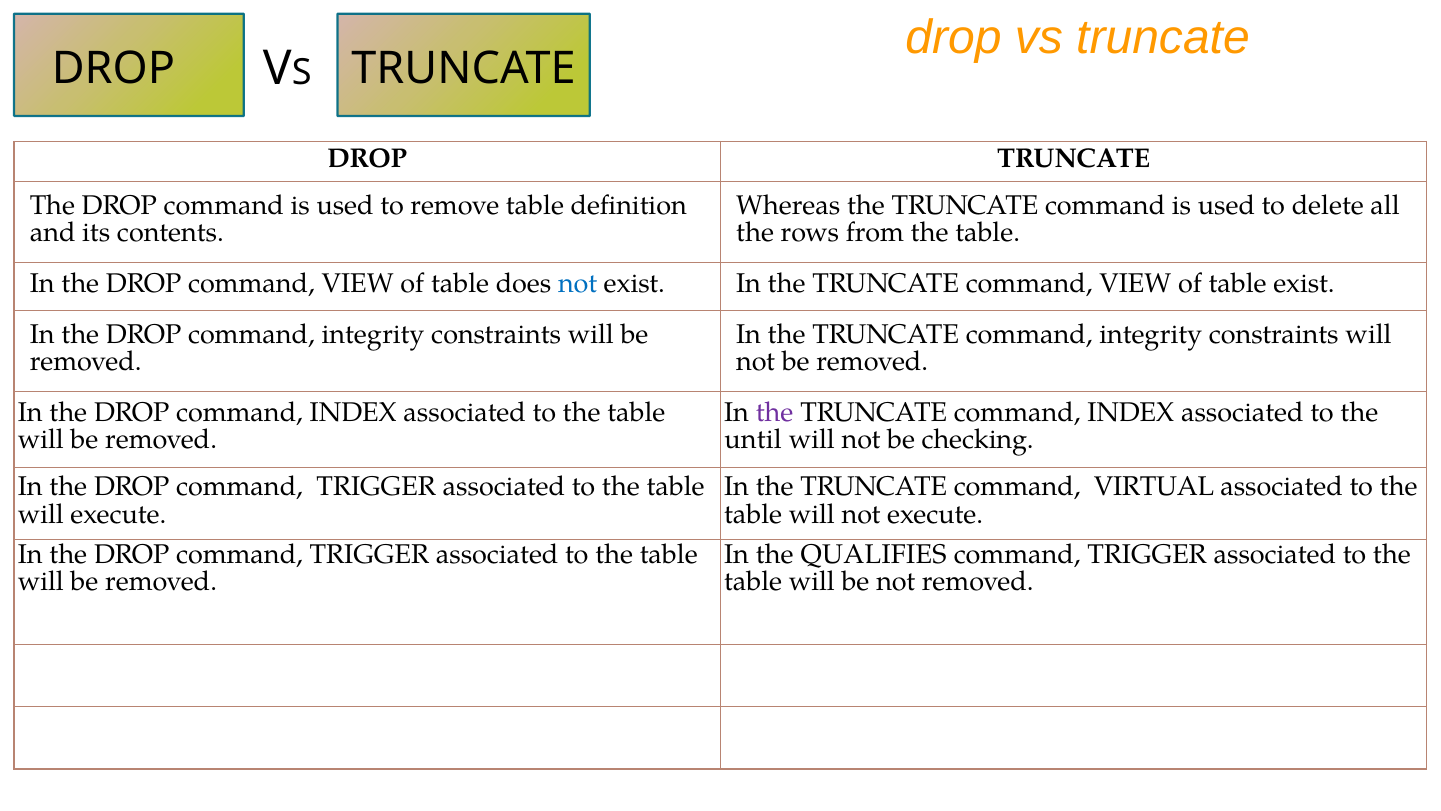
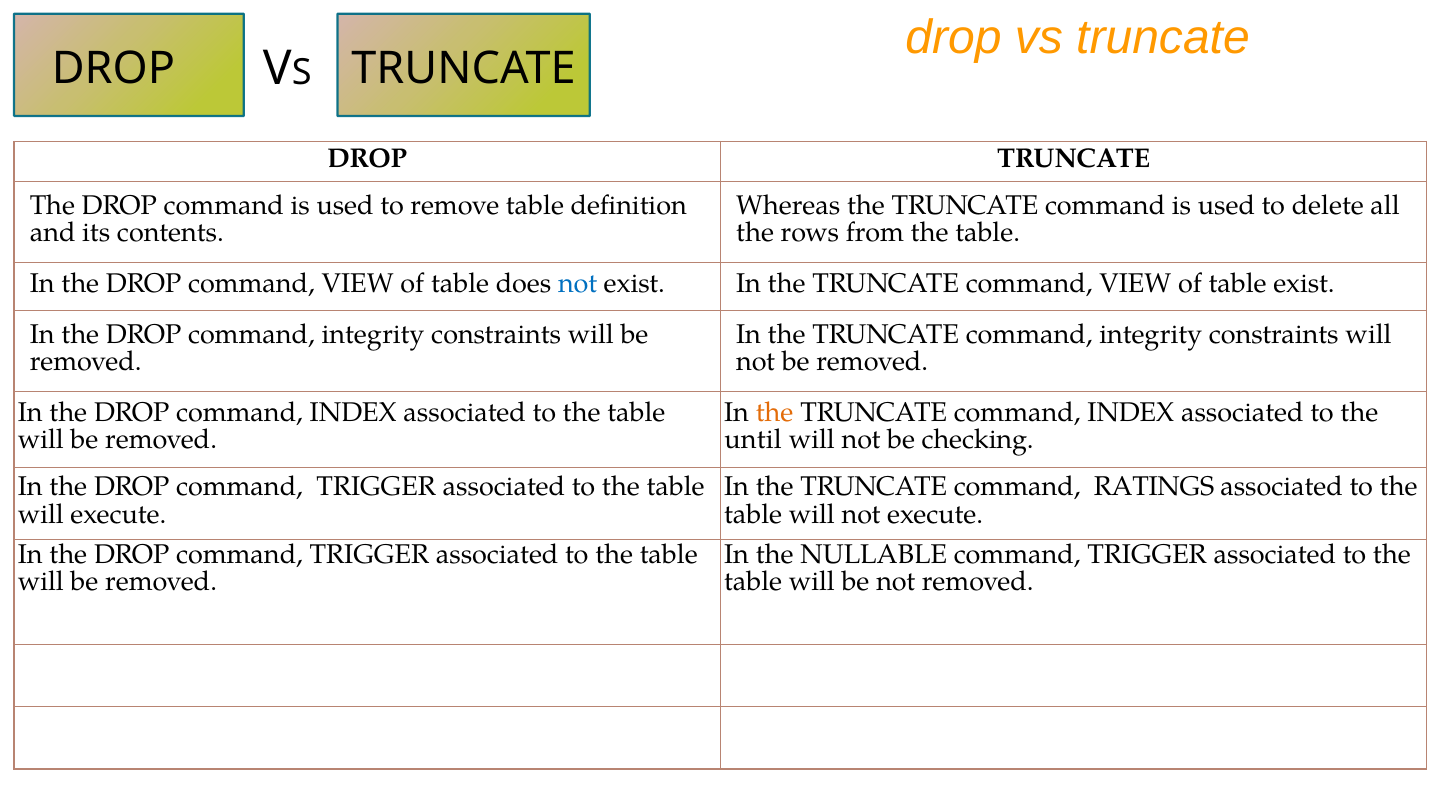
the at (775, 413) colour: purple -> orange
VIRTUAL: VIRTUAL -> RATINGS
QUALIFIES: QUALIFIES -> NULLABLE
